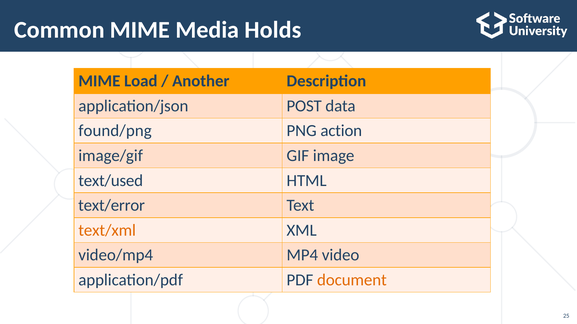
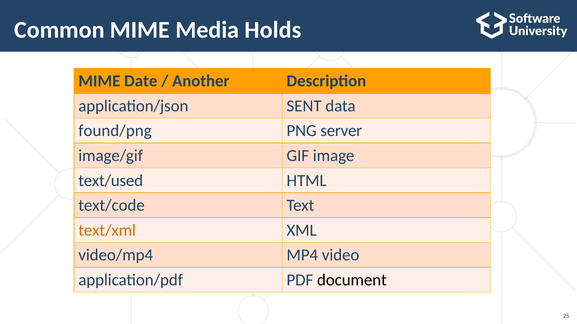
Load: Load -> Date
POST: POST -> SENT
action: action -> server
text/error: text/error -> text/code
document colour: orange -> black
